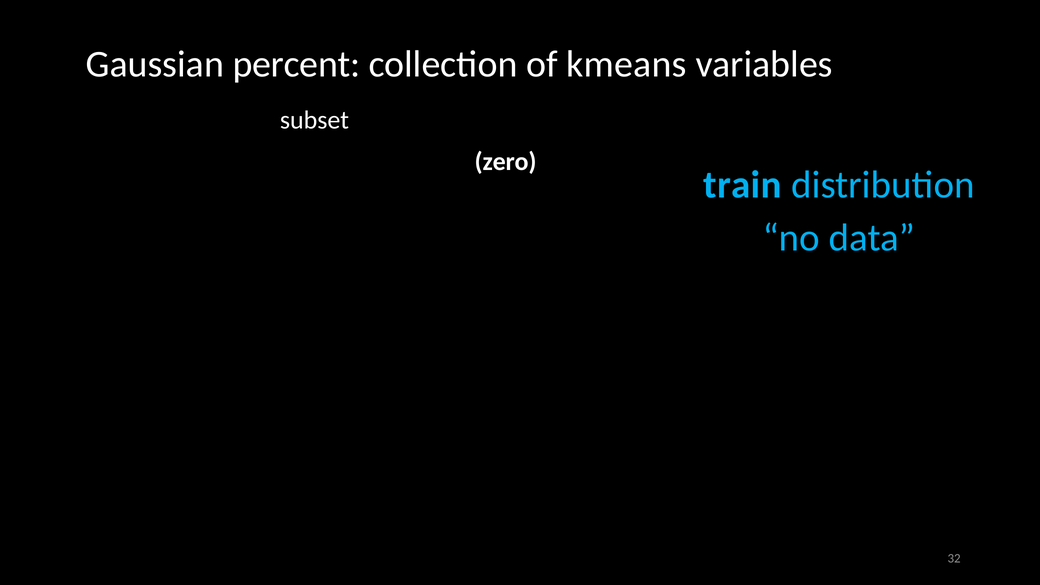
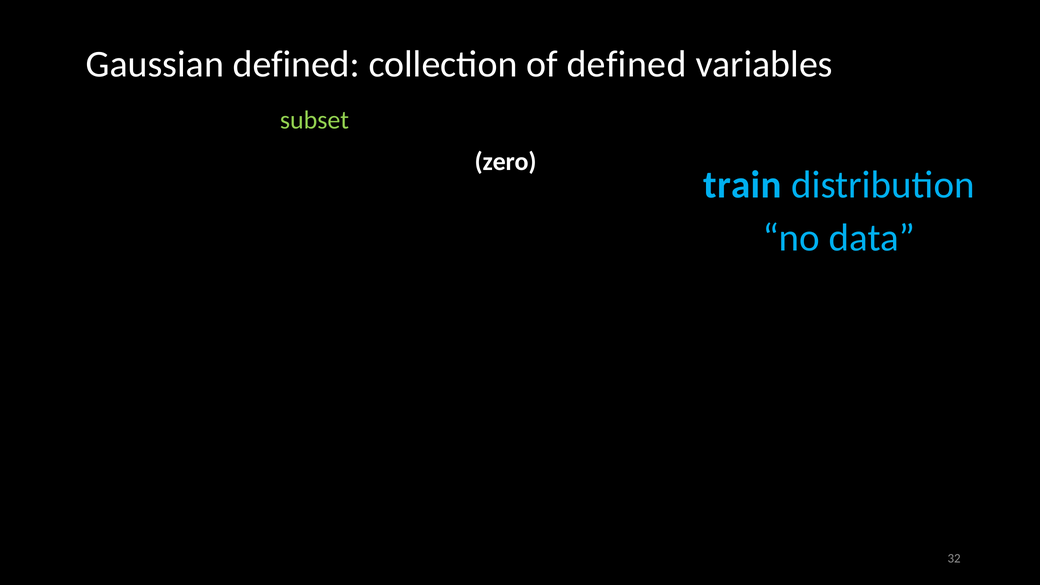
Gaussian percent: percent -> defined
of kmeans: kmeans -> defined
subset colour: white -> light green
